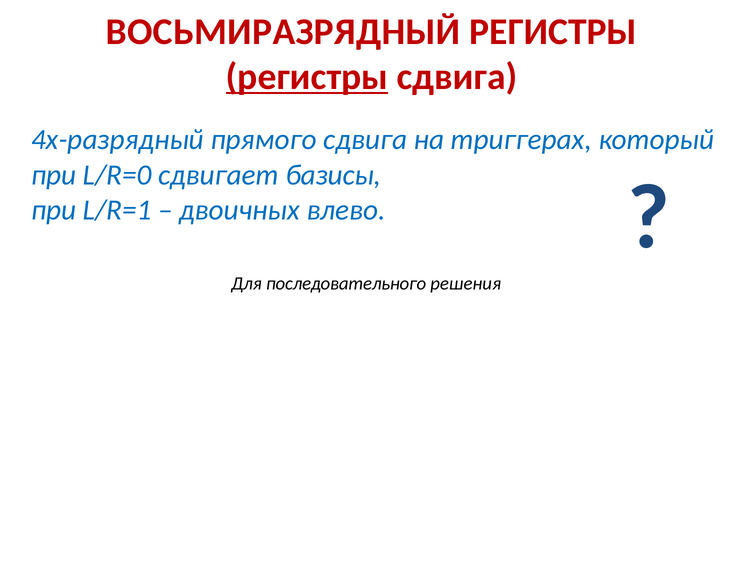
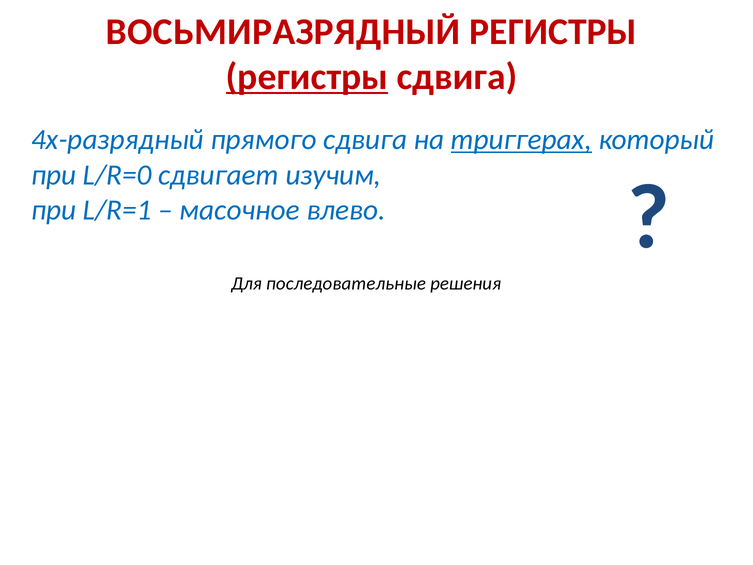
триггерах underline: none -> present
базисы: базисы -> изучим
двоичных: двоичных -> масочное
последовательного: последовательного -> последовательные
